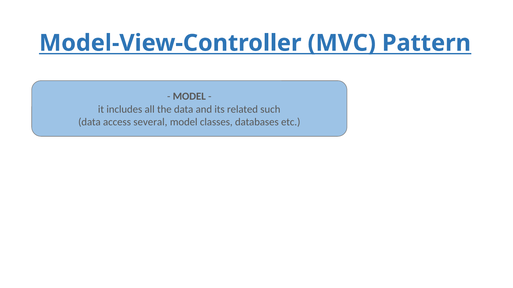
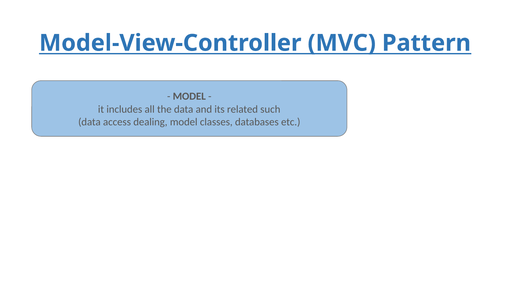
several: several -> dealing
